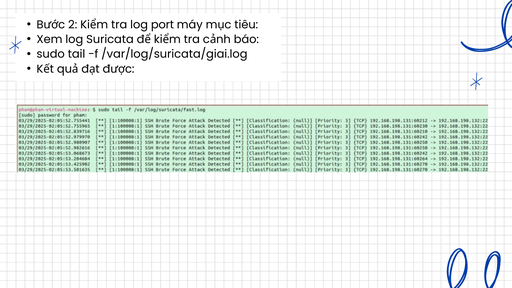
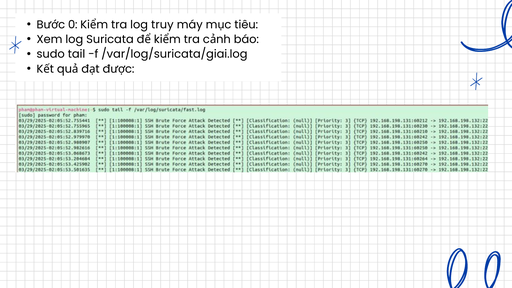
2: 2 -> 0
port: port -> truy
